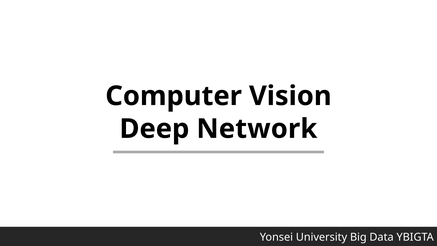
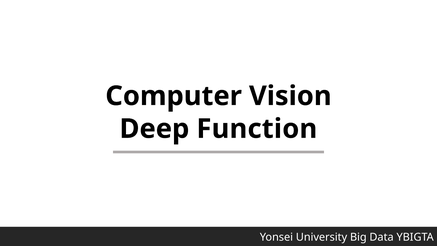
Network: Network -> Function
